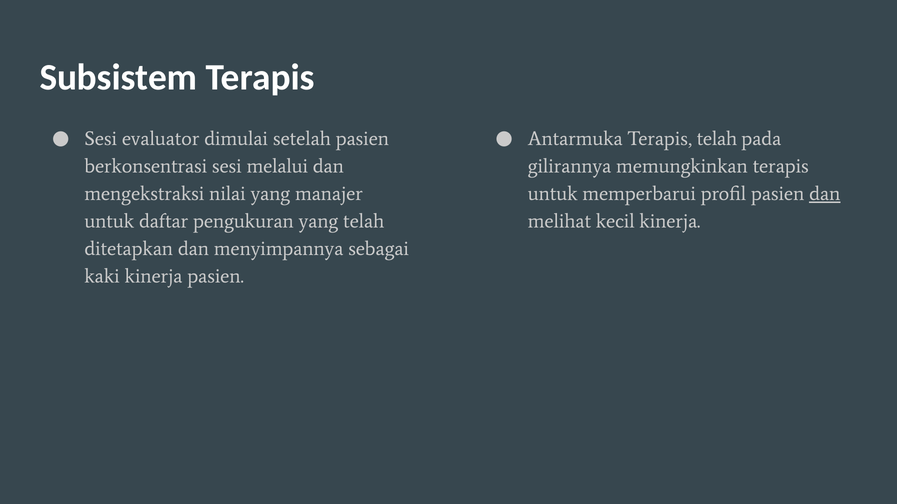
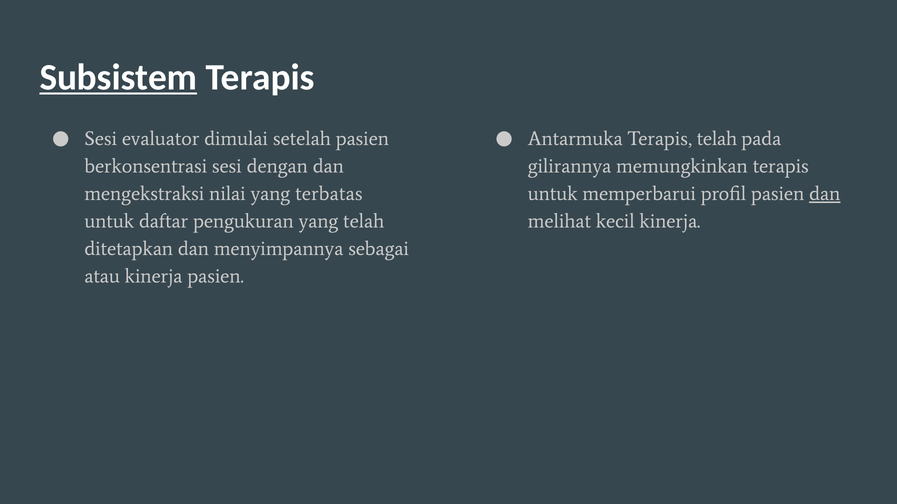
Subsistem underline: none -> present
melalui: melalui -> dengan
manajer: manajer -> terbatas
kaki: kaki -> atau
